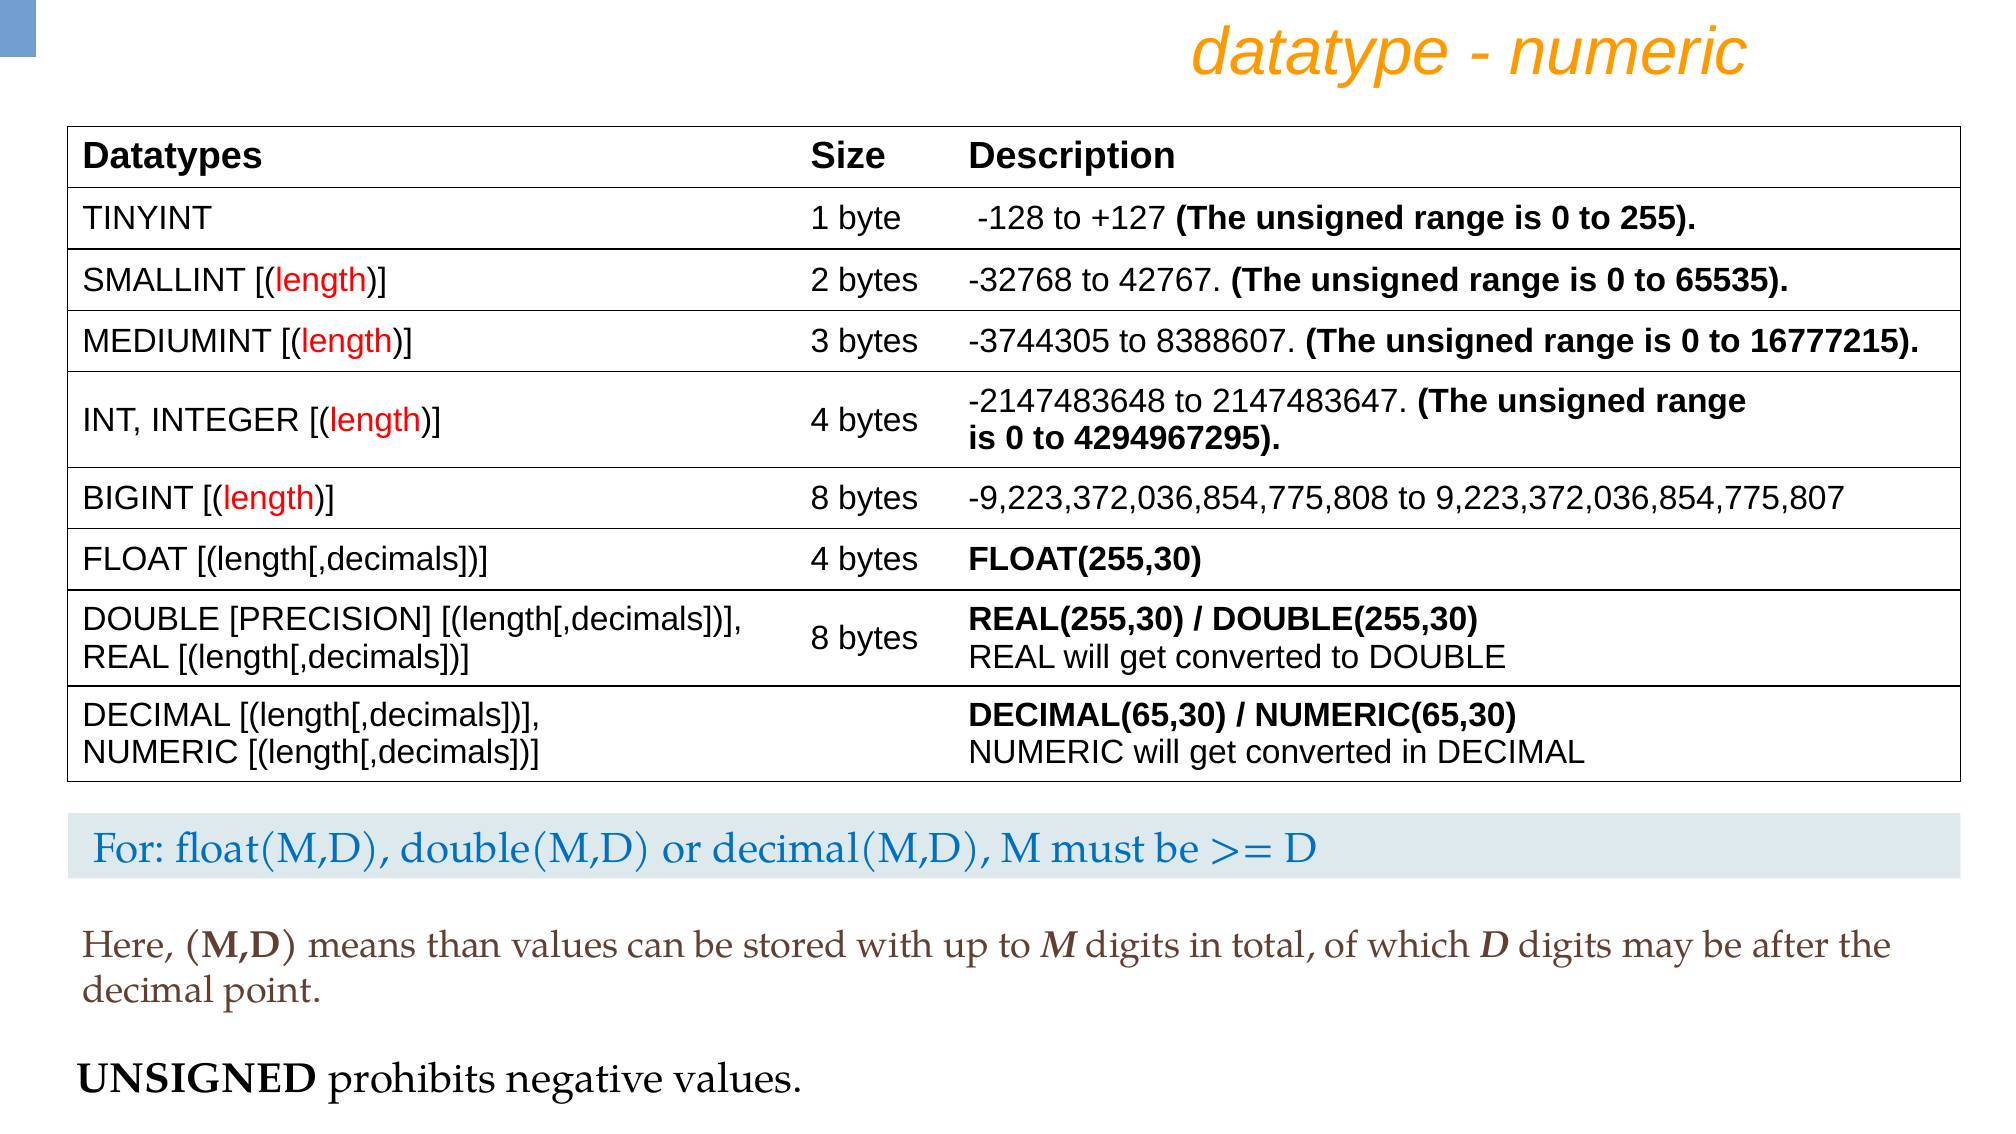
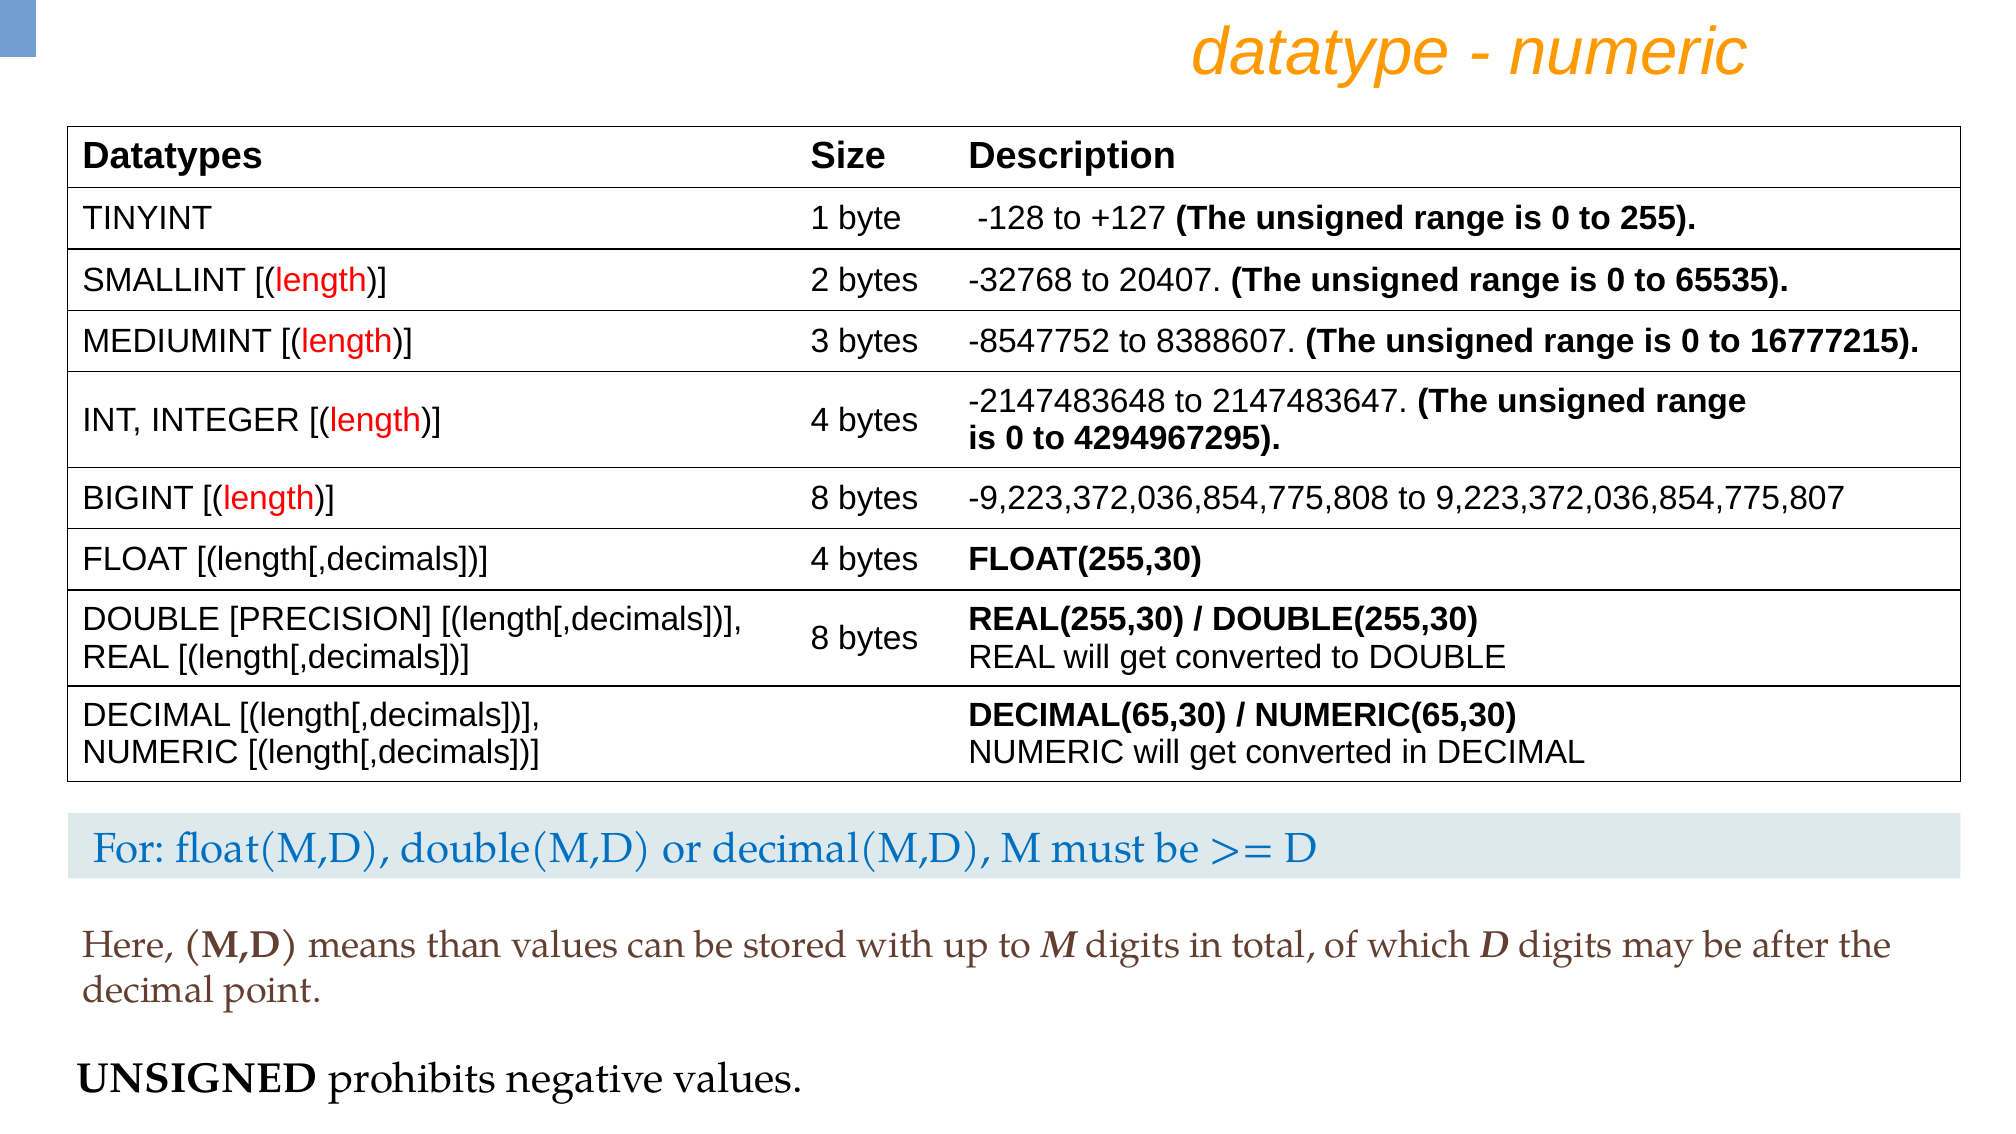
42767: 42767 -> 20407
-3744305: -3744305 -> -8547752
